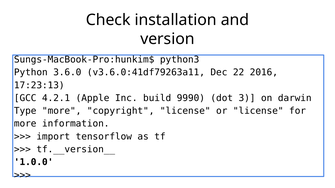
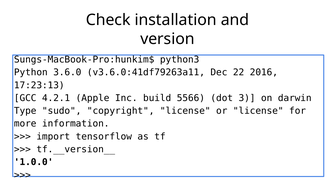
9990: 9990 -> 5566
Type more: more -> sudo
